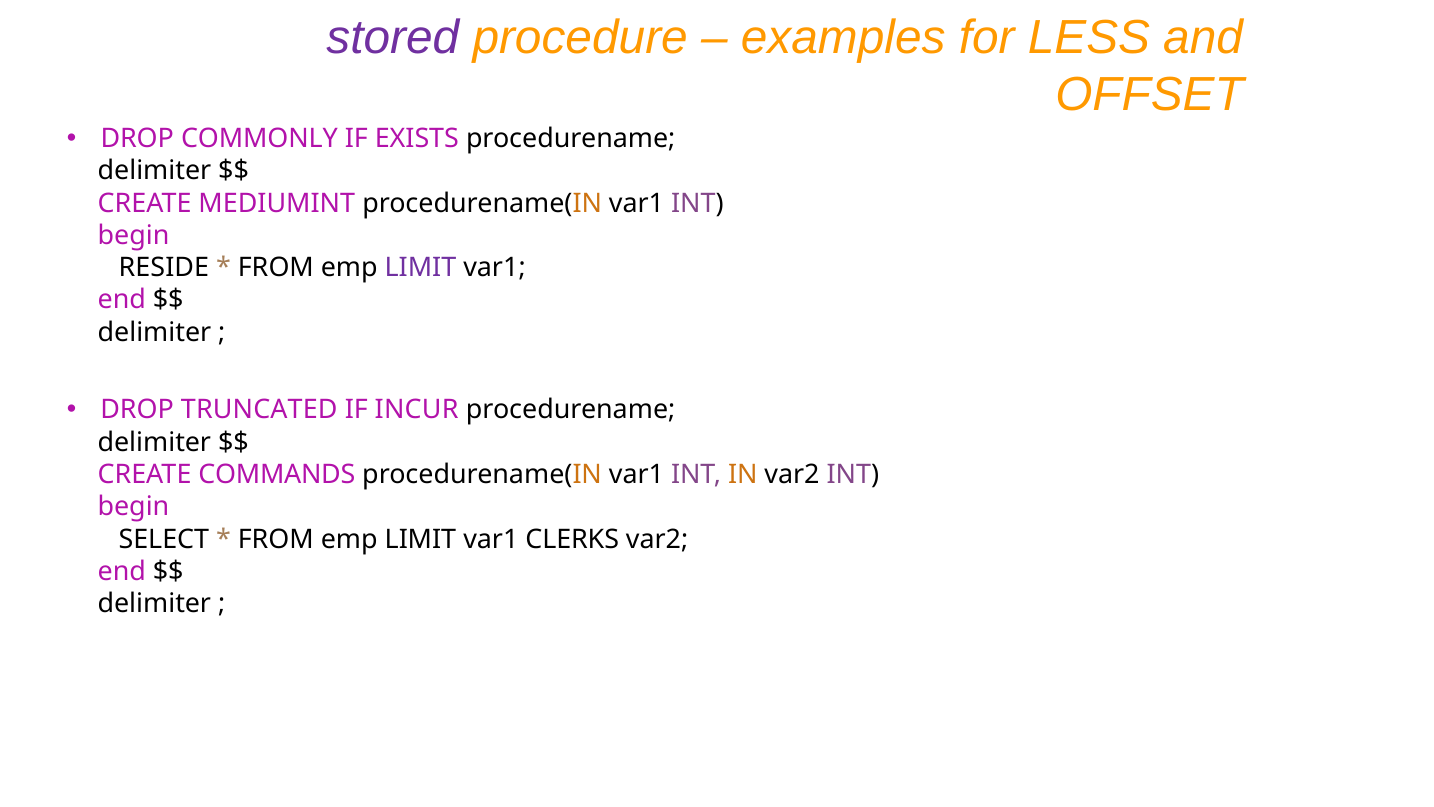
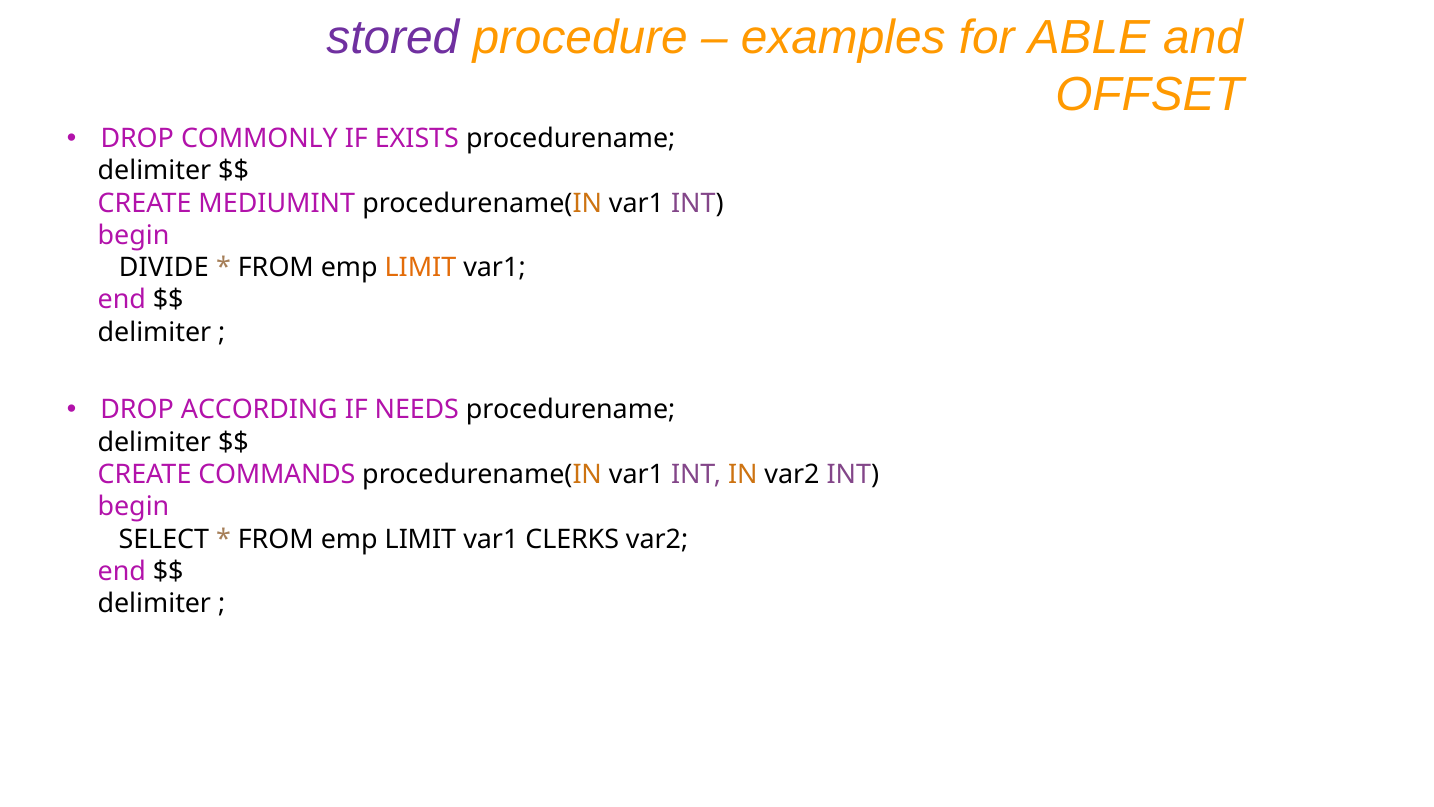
LESS: LESS -> ABLE
RESIDE: RESIDE -> DIVIDE
LIMIT at (420, 268) colour: purple -> orange
TRUNCATED: TRUNCATED -> ACCORDING
INCUR: INCUR -> NEEDS
